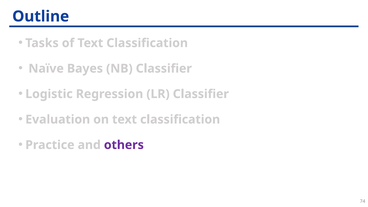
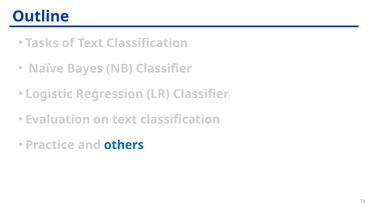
others colour: purple -> blue
